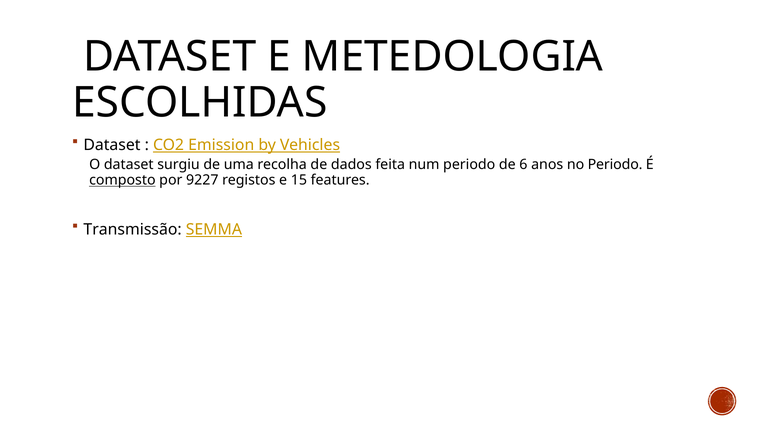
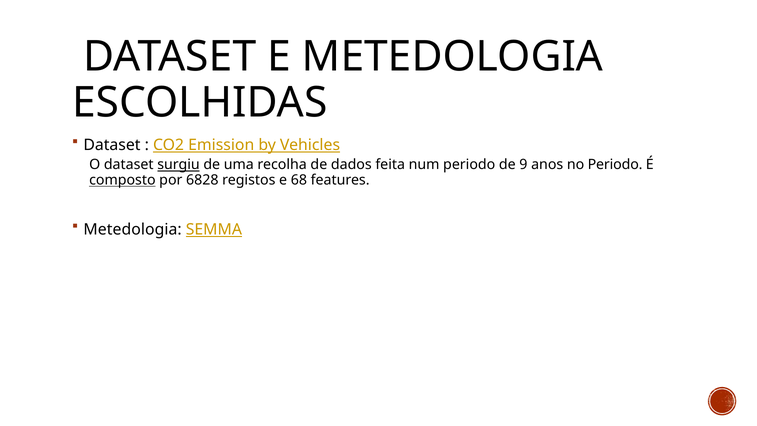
surgiu underline: none -> present
6: 6 -> 9
9227: 9227 -> 6828
15: 15 -> 68
Transmissão at (133, 229): Transmissão -> Metedologia
